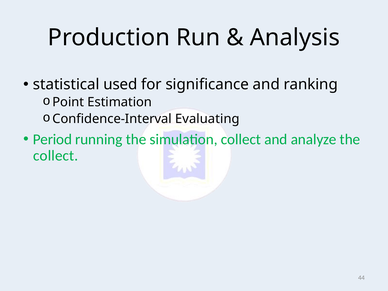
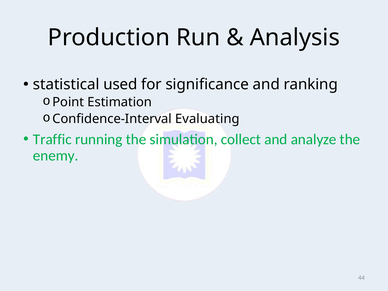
Period: Period -> Traffic
collect at (56, 156): collect -> enemy
